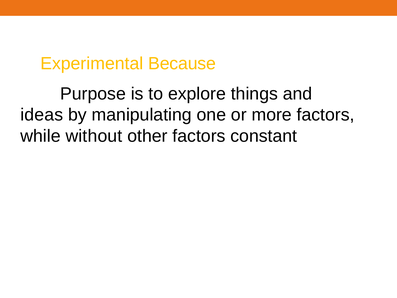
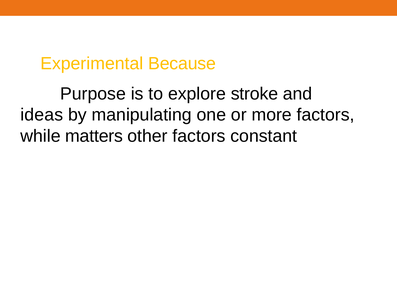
things: things -> stroke
without: without -> matters
